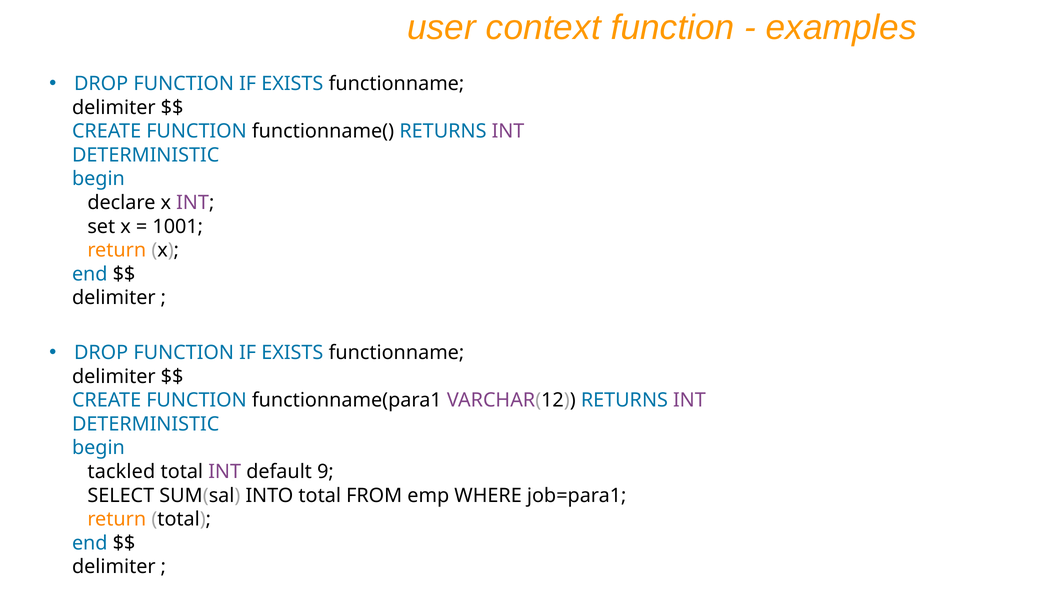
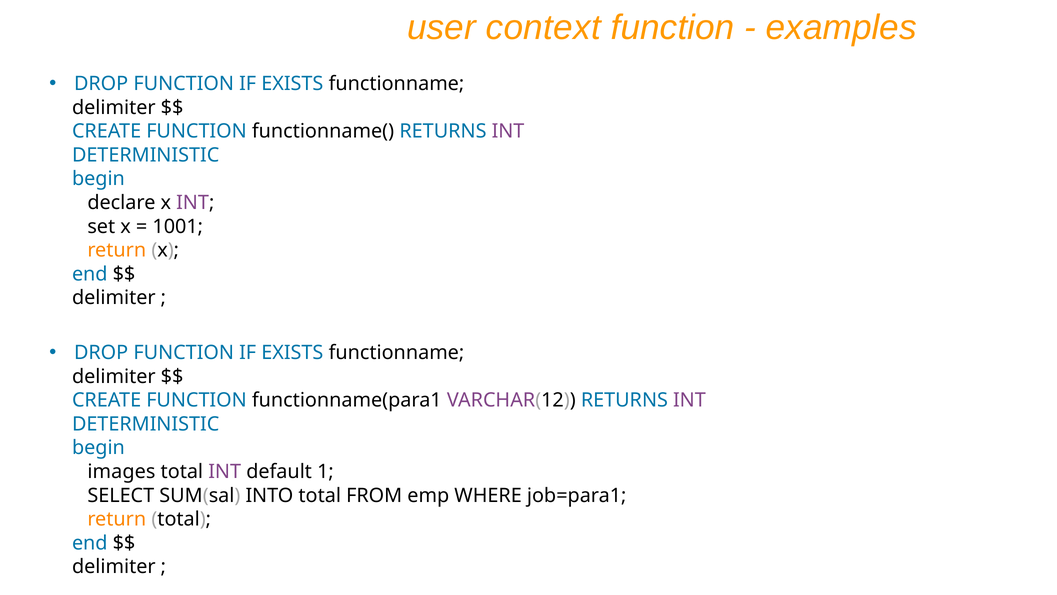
tackled: tackled -> images
9: 9 -> 1
